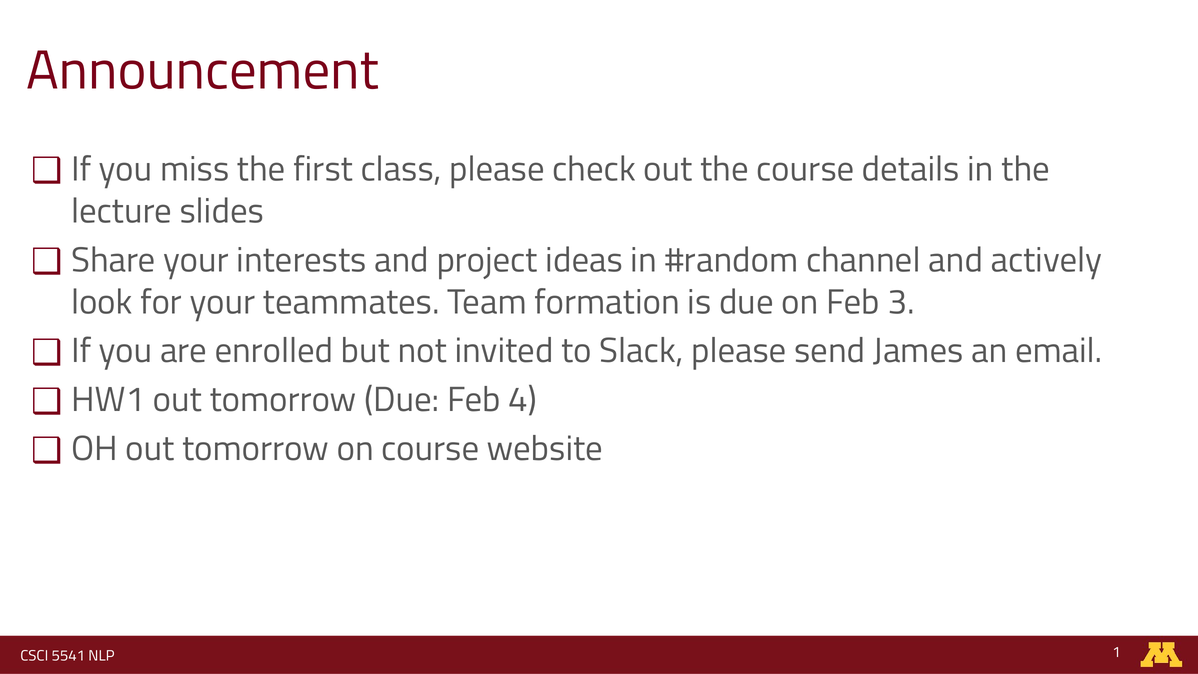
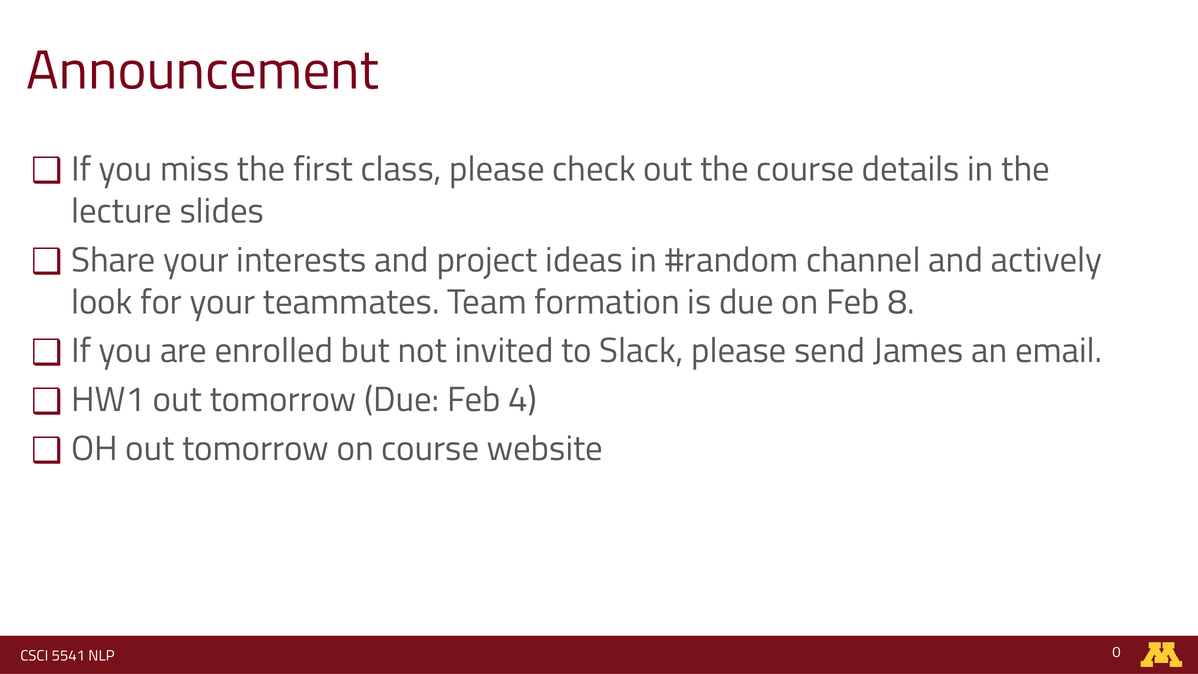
3: 3 -> 8
1: 1 -> 0
